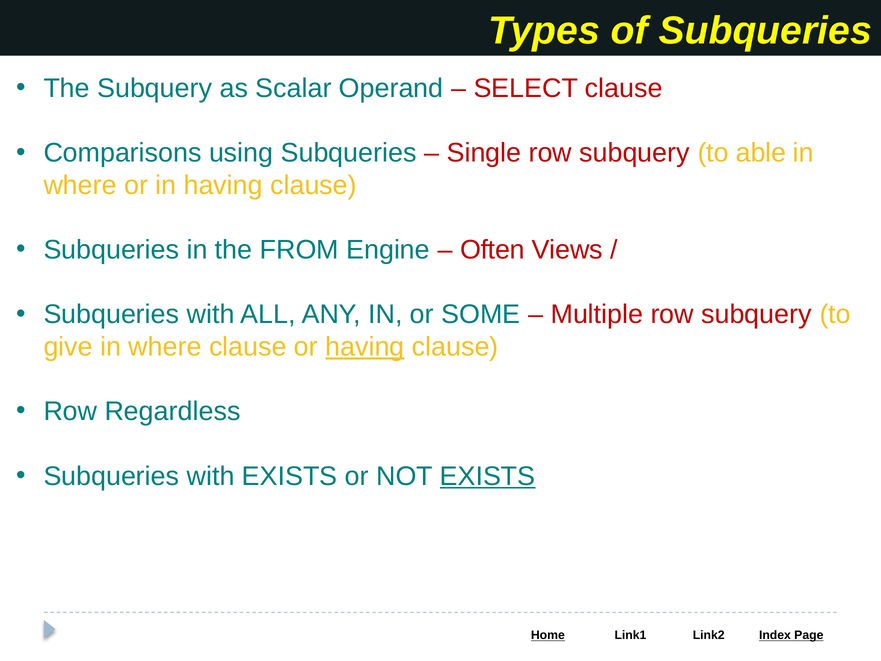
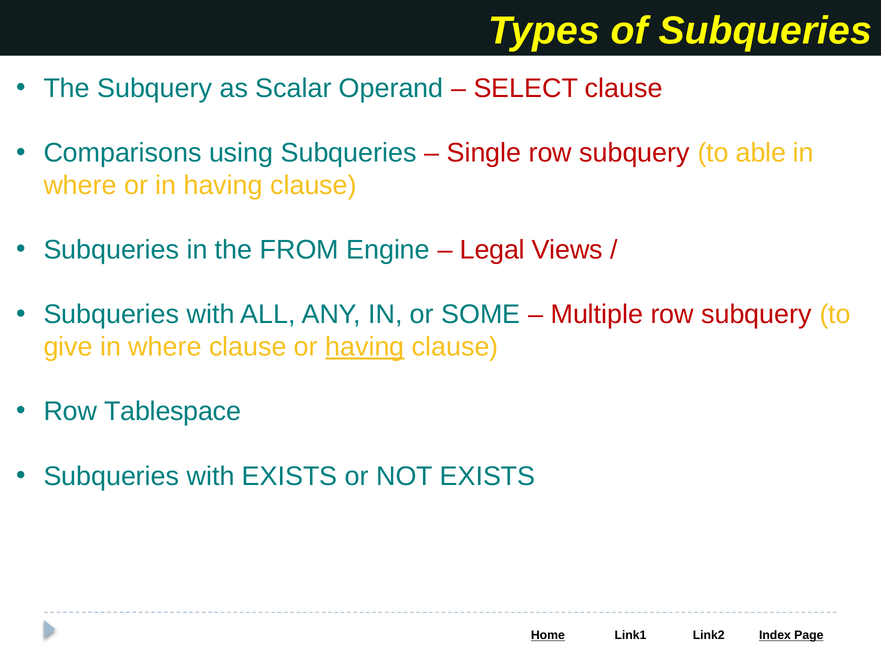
Often: Often -> Legal
Regardless: Regardless -> Tablespace
EXISTS at (488, 476) underline: present -> none
